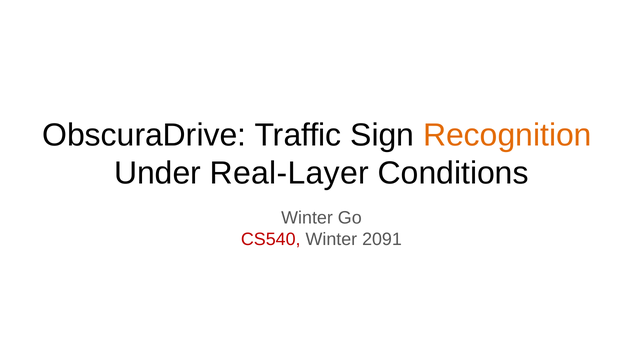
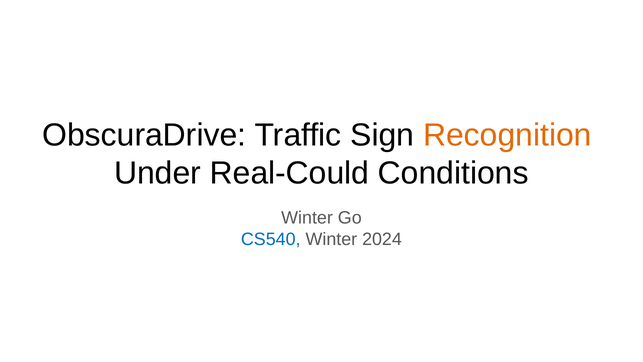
Real-Layer: Real-Layer -> Real-Could
CS540 colour: red -> blue
2091: 2091 -> 2024
